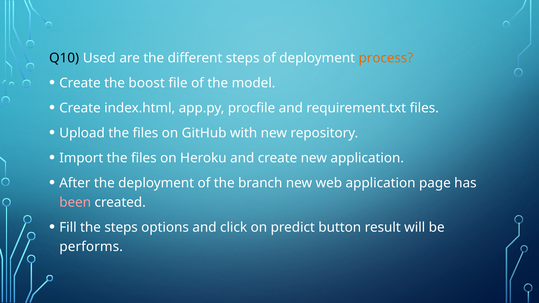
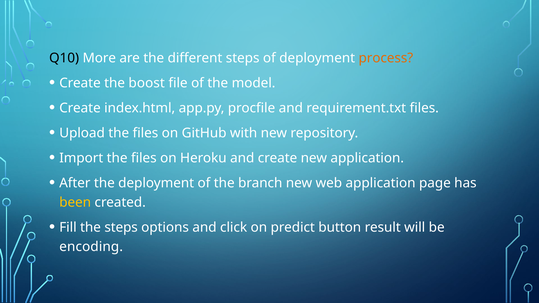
Used: Used -> More
been colour: pink -> yellow
performs: performs -> encoding
